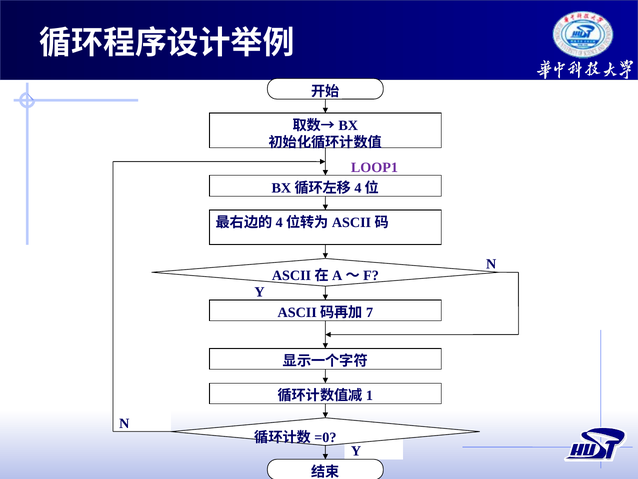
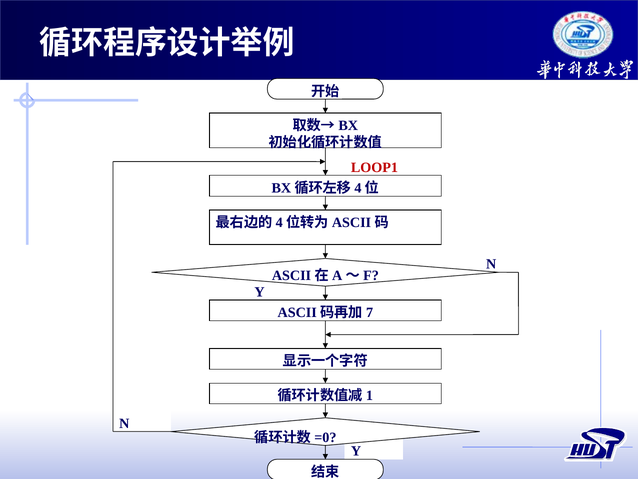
LOOP1 colour: purple -> red
